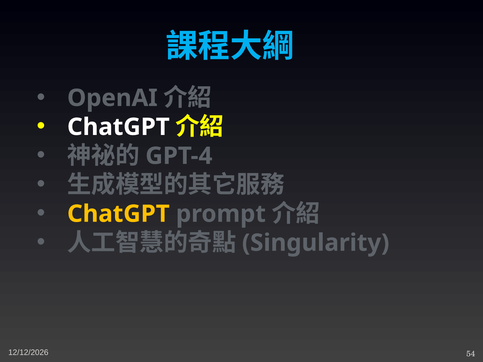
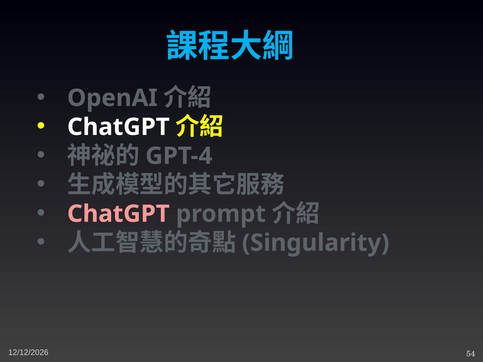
ChatGPT at (118, 214) colour: yellow -> pink
